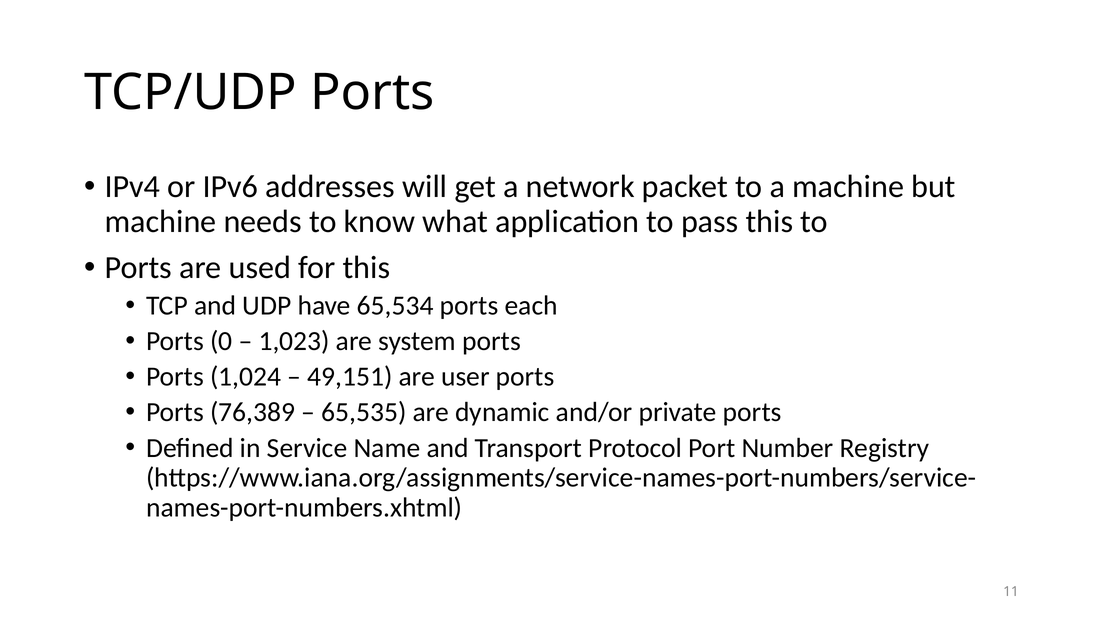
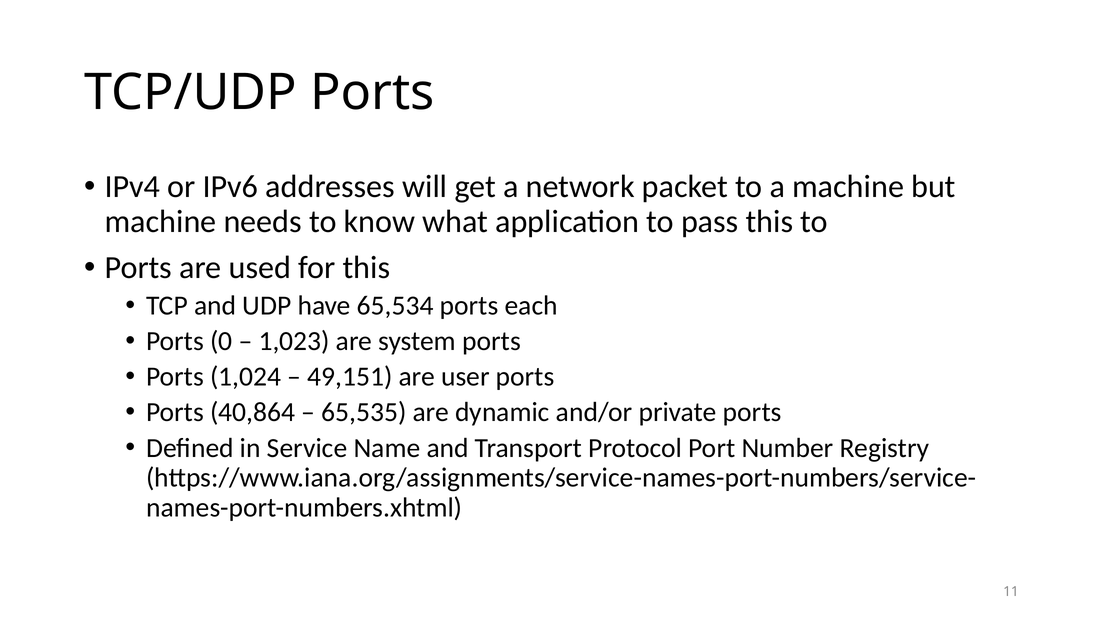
76,389: 76,389 -> 40,864
